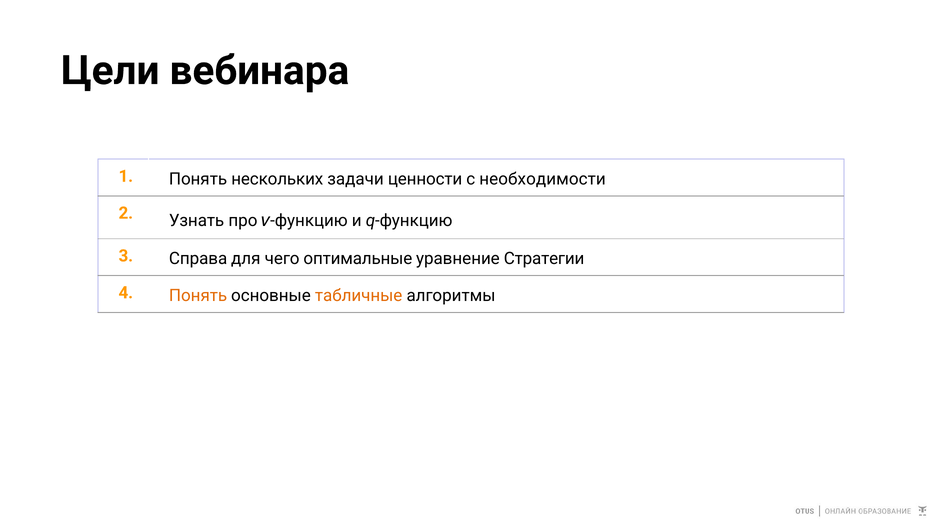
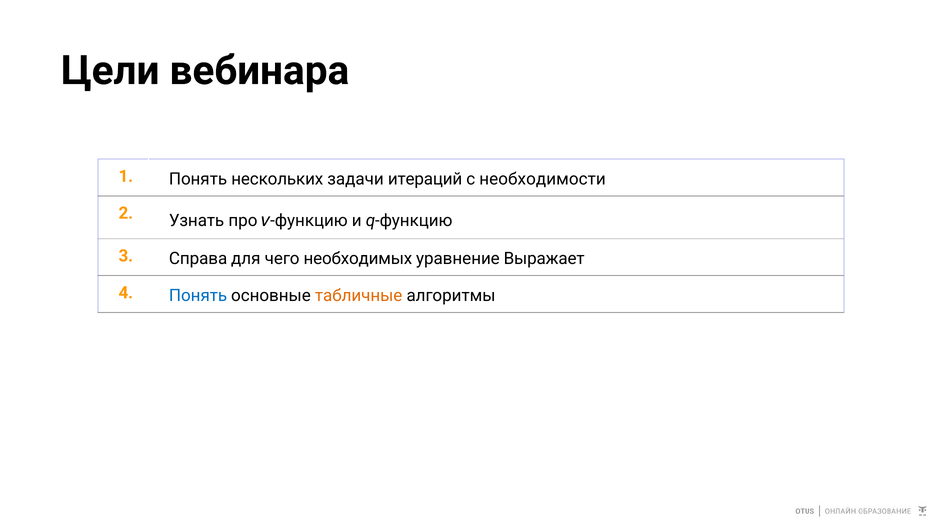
ценности: ценности -> итераций
оптимальные: оптимальные -> необходимых
Стратегии: Стратегии -> Выражает
Понять at (198, 296) colour: orange -> blue
